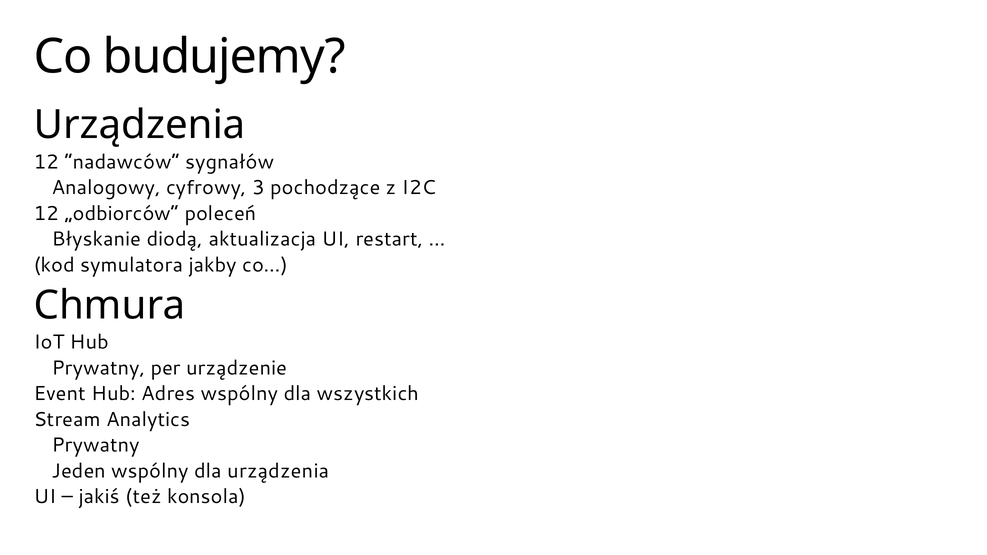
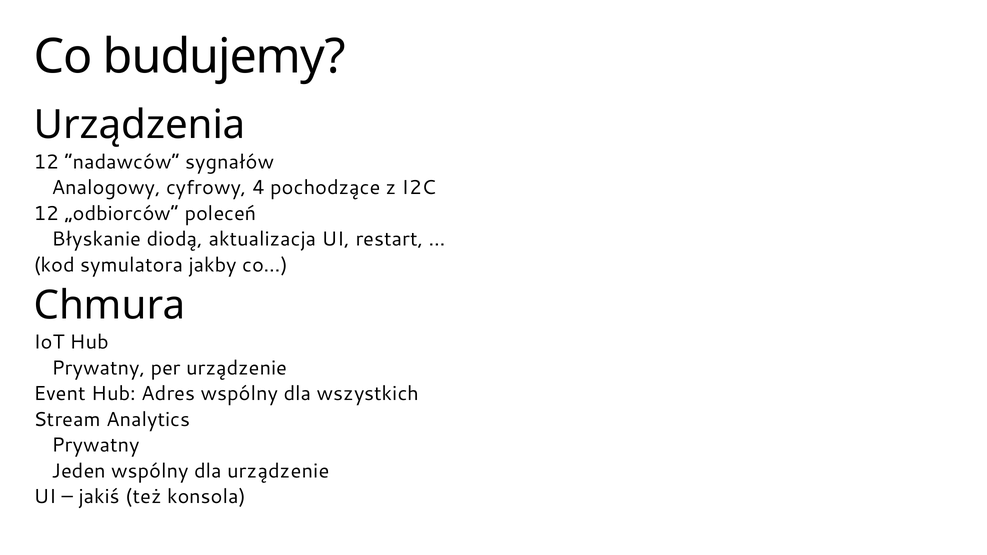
3: 3 -> 4
dla urządzenia: urządzenia -> urządzenie
